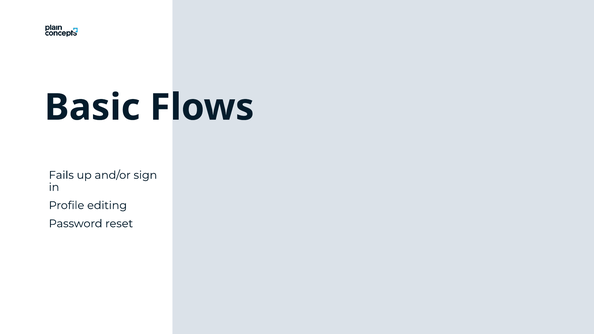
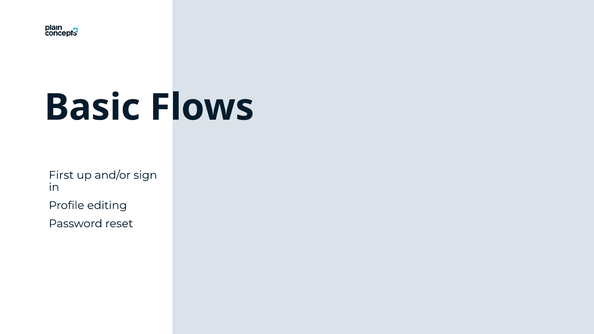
Fails: Fails -> First
